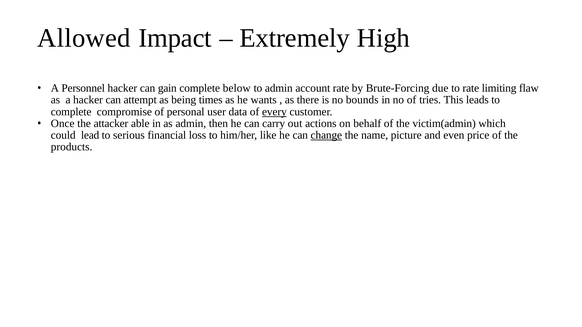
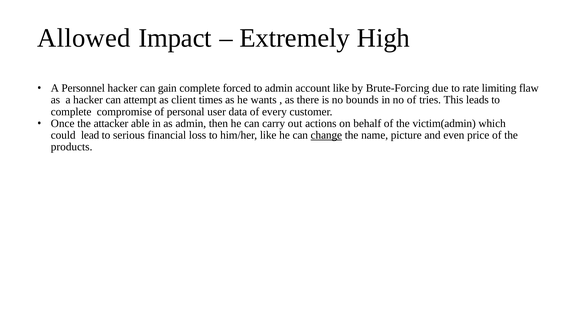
below: below -> forced
account rate: rate -> like
being: being -> client
every underline: present -> none
